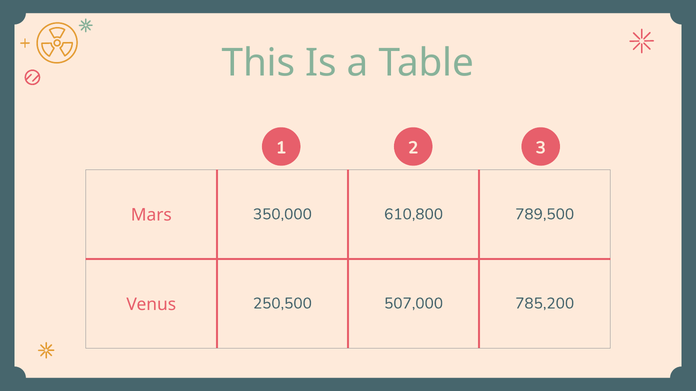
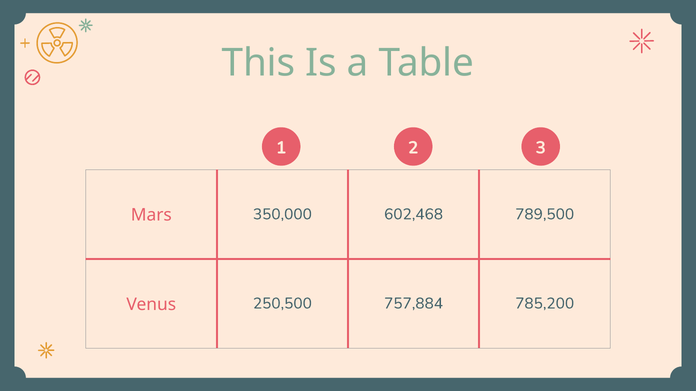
610,800: 610,800 -> 602,468
507,000: 507,000 -> 757,884
